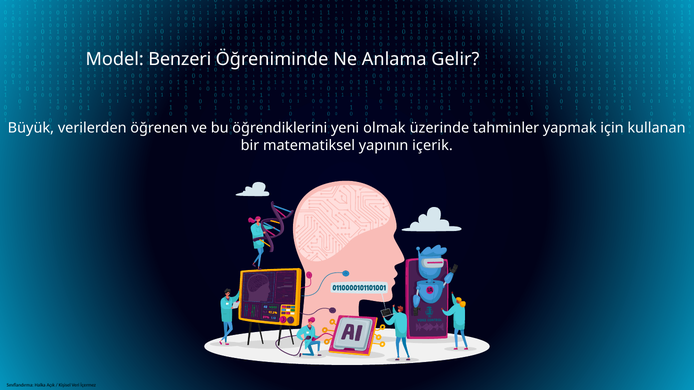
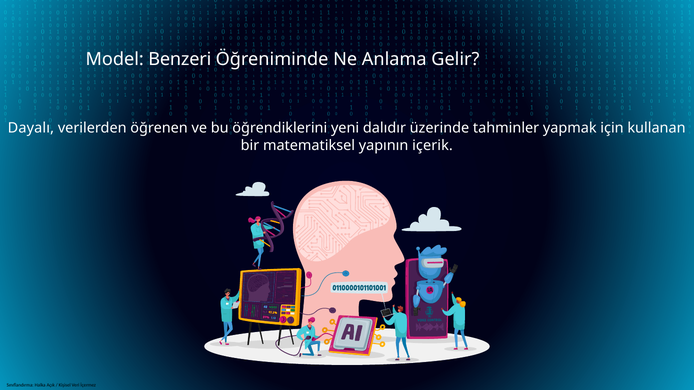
Büyük: Büyük -> Dayalı
olmak: olmak -> dalıdır
